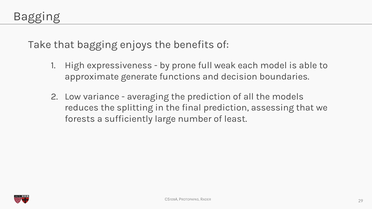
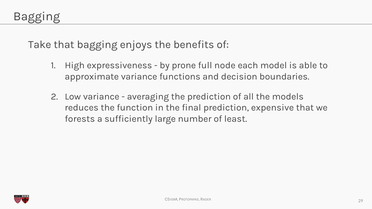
weak: weak -> node
approximate generate: generate -> variance
splitting: splitting -> function
assessing: assessing -> expensive
